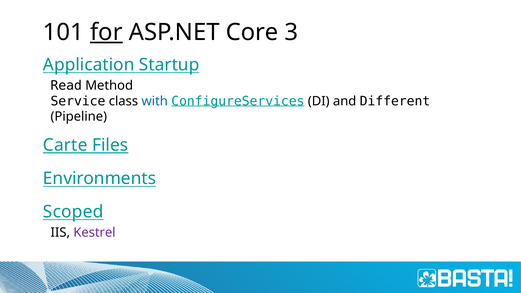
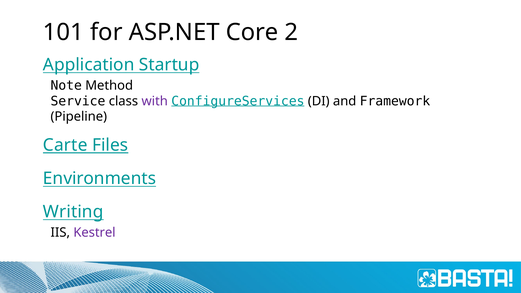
for underline: present -> none
3: 3 -> 2
Read: Read -> Note
with colour: blue -> purple
Different: Different -> Framework
Scoped: Scoped -> Writing
